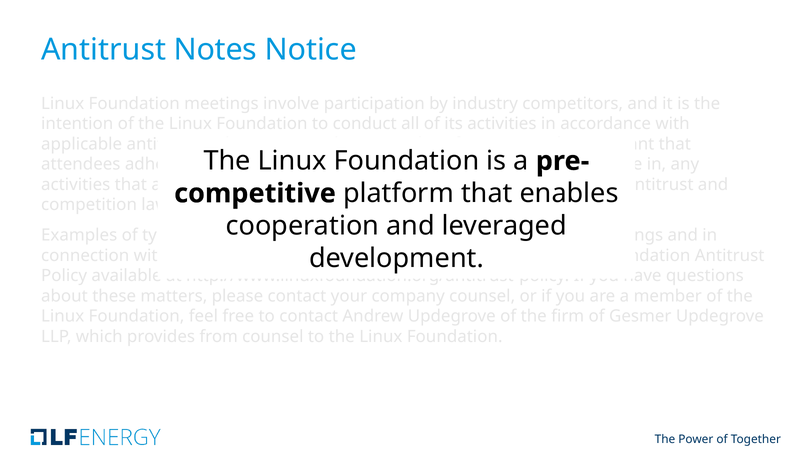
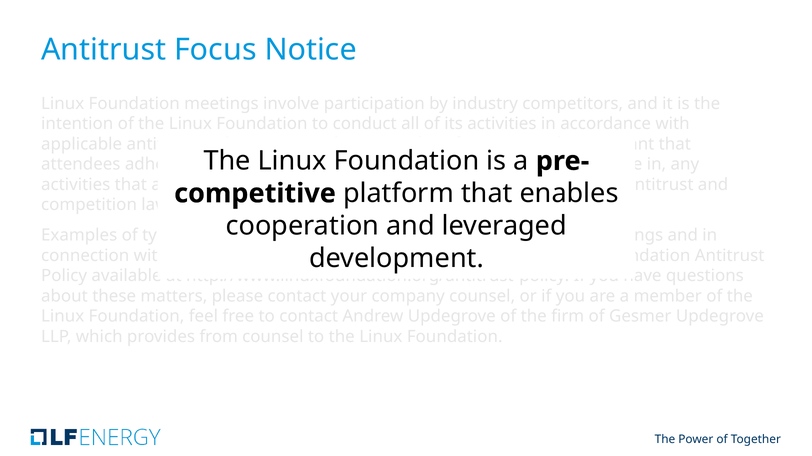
Notes: Notes -> Focus
